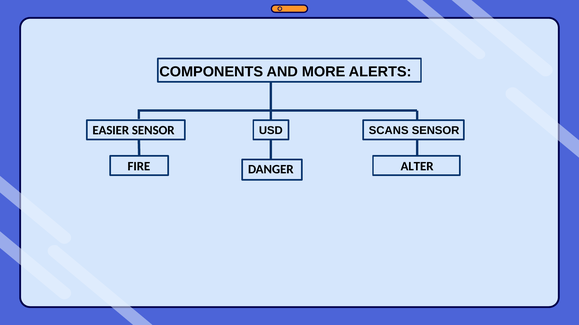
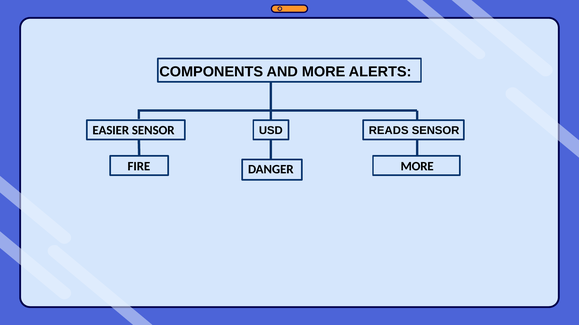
SCANS: SCANS -> READS
DANGER ALTER: ALTER -> MORE
